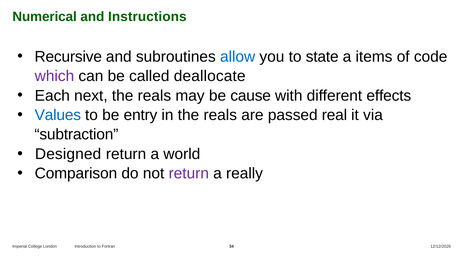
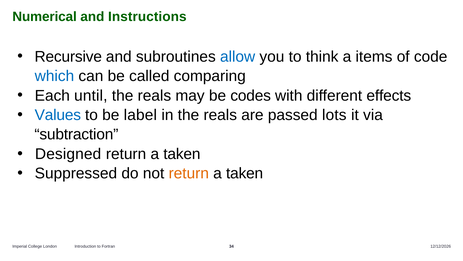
state: state -> think
which colour: purple -> blue
deallocate: deallocate -> comparing
next: next -> until
cause: cause -> codes
entry: entry -> label
real: real -> lots
world at (182, 154): world -> taken
Comparison: Comparison -> Suppressed
return at (189, 173) colour: purple -> orange
really at (245, 173): really -> taken
